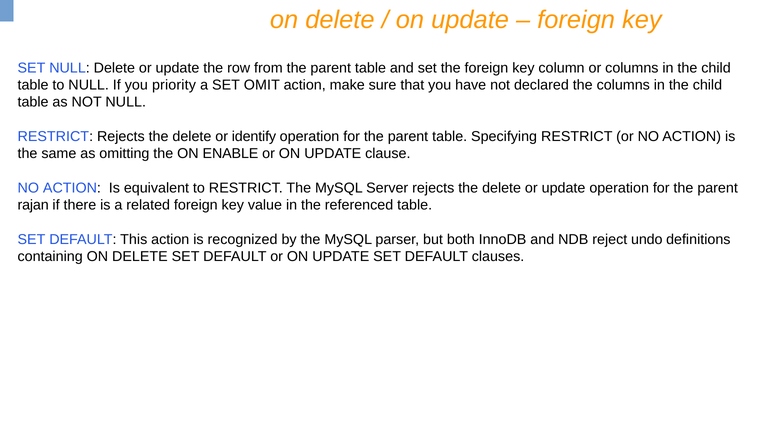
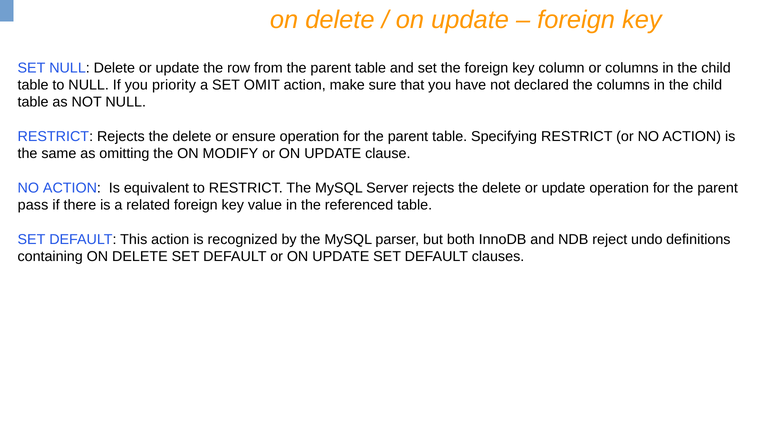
identify: identify -> ensure
ENABLE: ENABLE -> MODIFY
rajan: rajan -> pass
